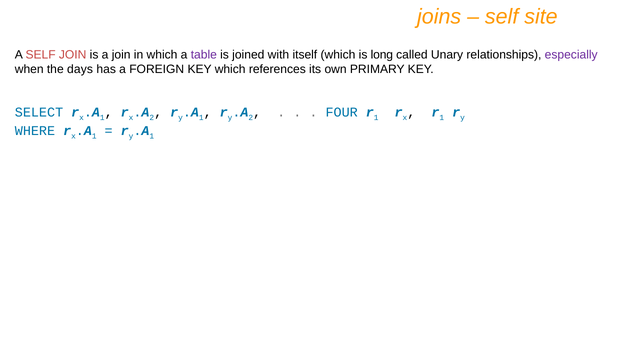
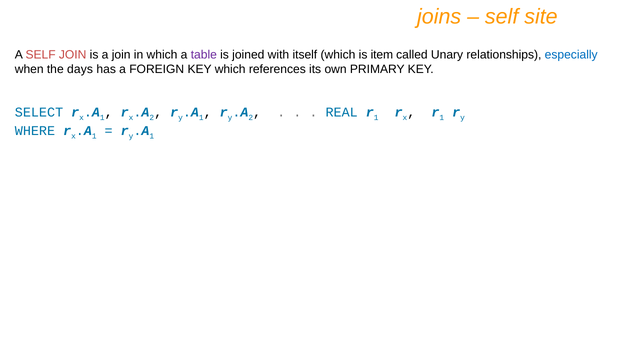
long: long -> item
especially colour: purple -> blue
FOUR: FOUR -> REAL
